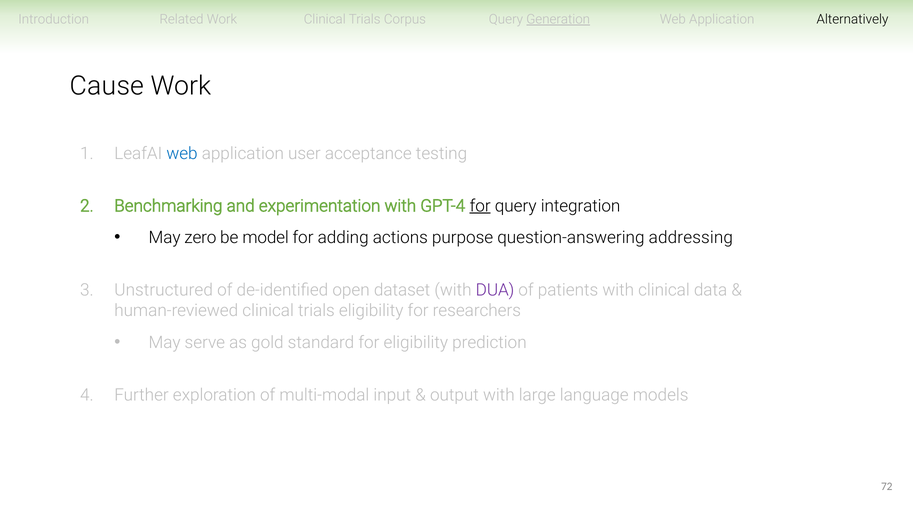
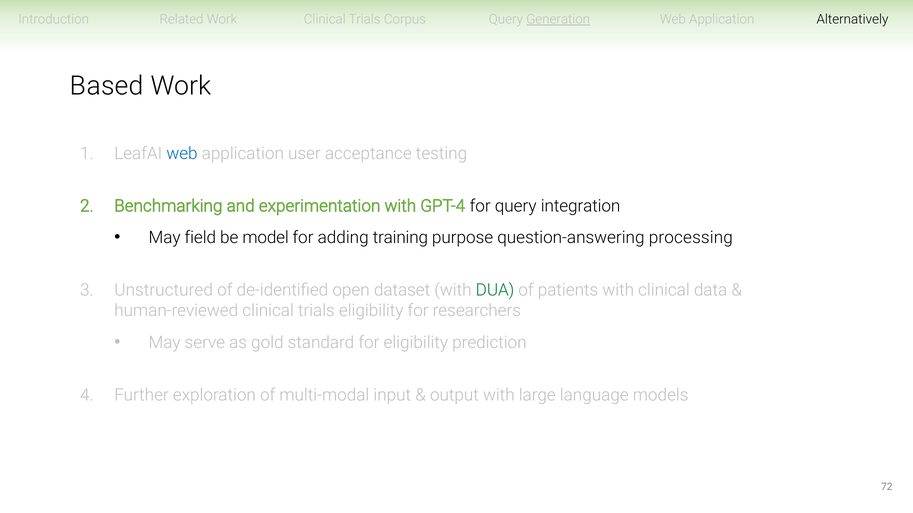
Cause: Cause -> Based
for at (480, 206) underline: present -> none
zero: zero -> field
actions: actions -> training
addressing: addressing -> processing
DUA colour: purple -> green
